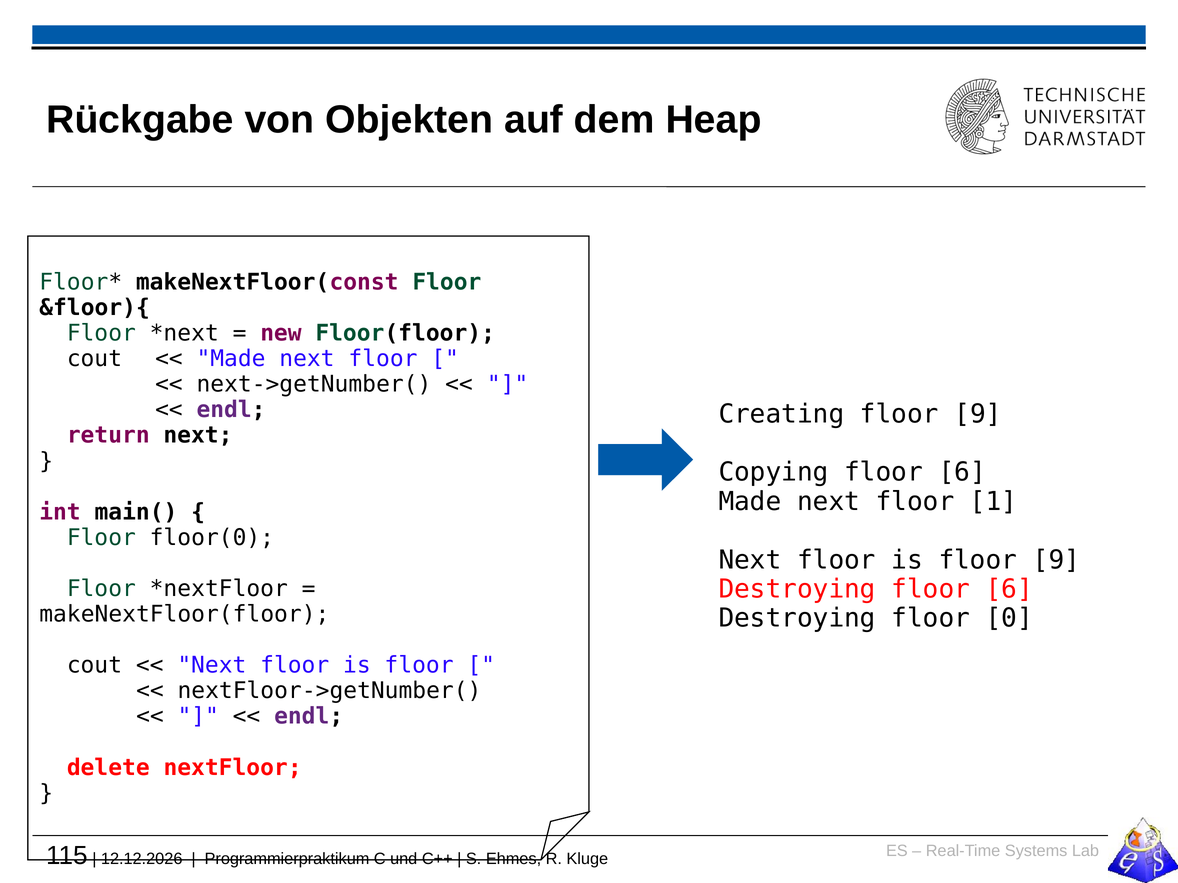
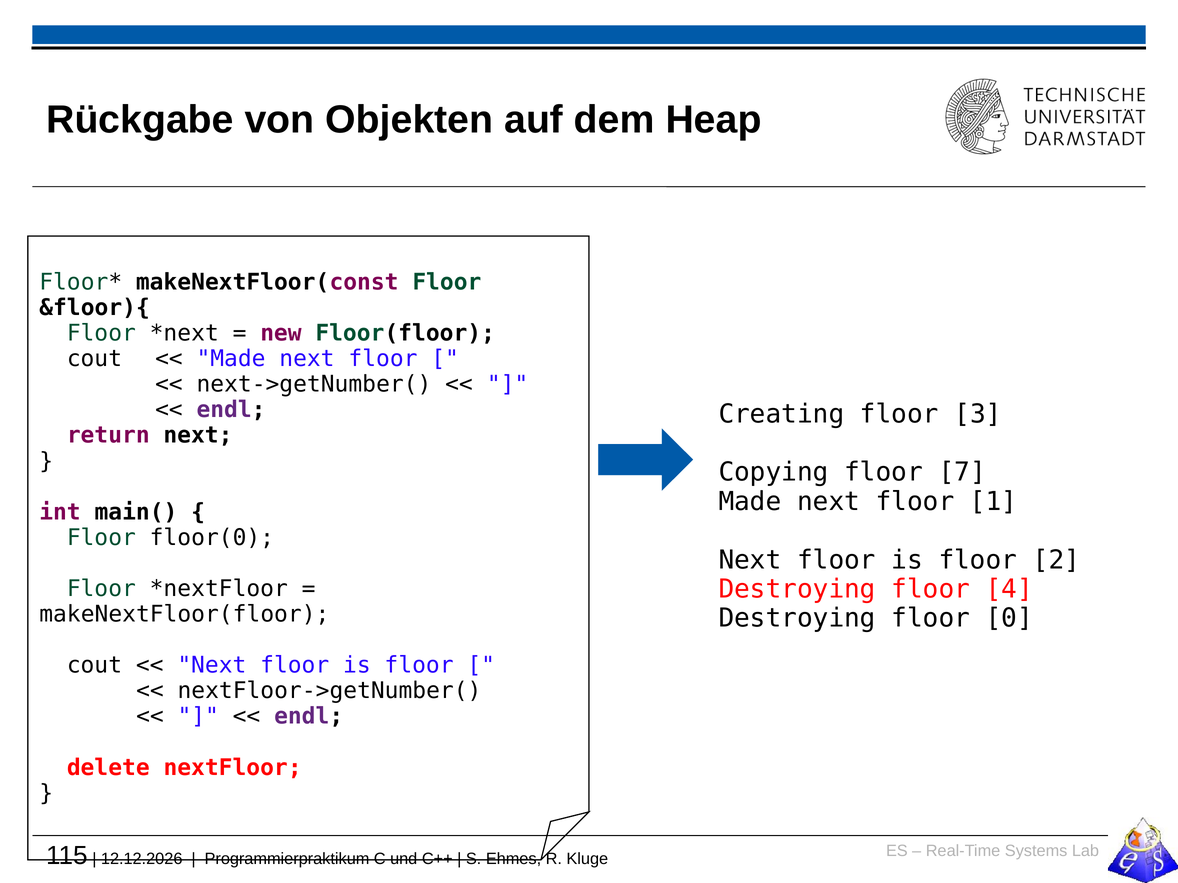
Creating floor 9: 9 -> 3
Copying floor 6: 6 -> 7
is floor 9: 9 -> 2
Destroying floor 6: 6 -> 4
